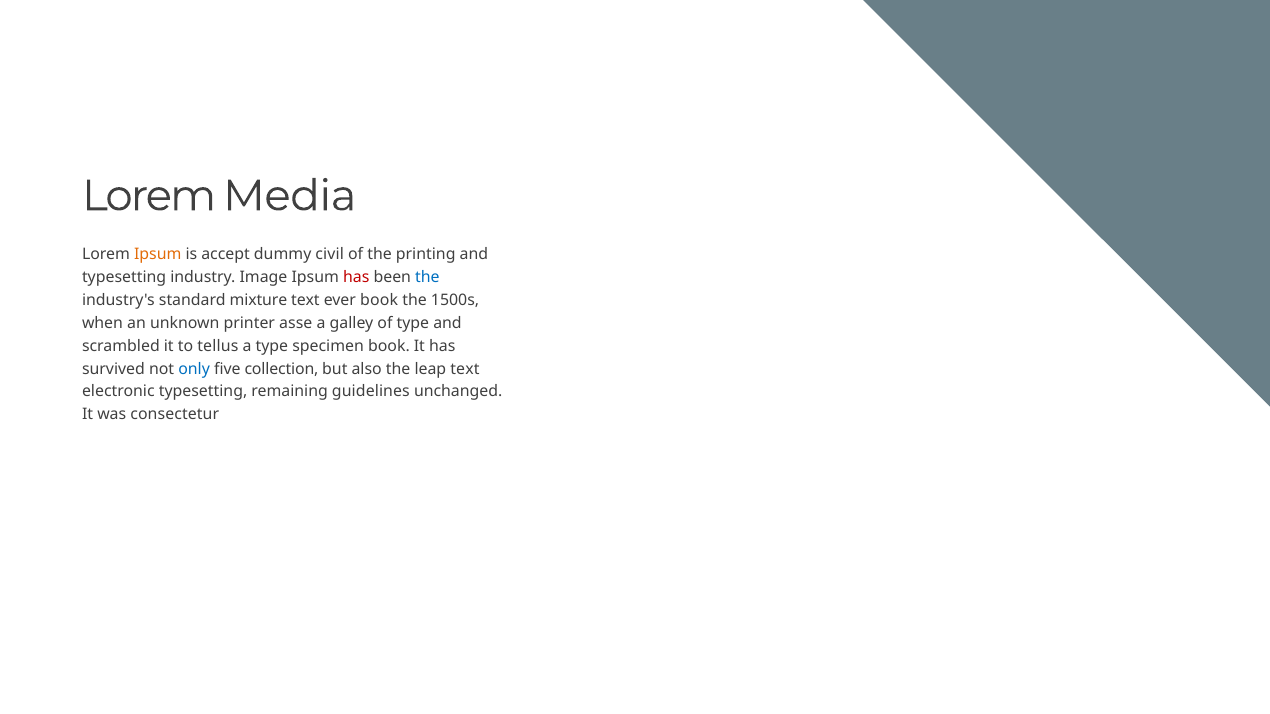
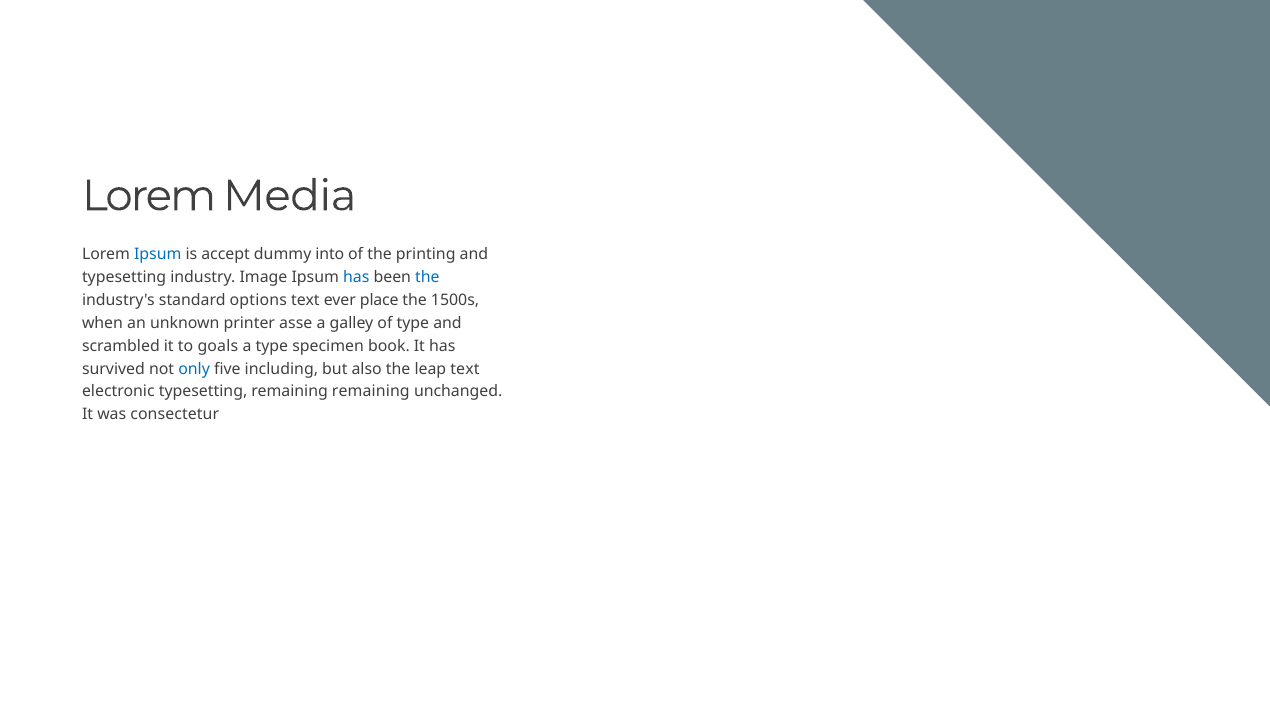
Ipsum at (158, 255) colour: orange -> blue
civil: civil -> into
has at (356, 278) colour: red -> blue
mixture: mixture -> options
ever book: book -> place
tellus: tellus -> goals
collection: collection -> including
remaining guidelines: guidelines -> remaining
